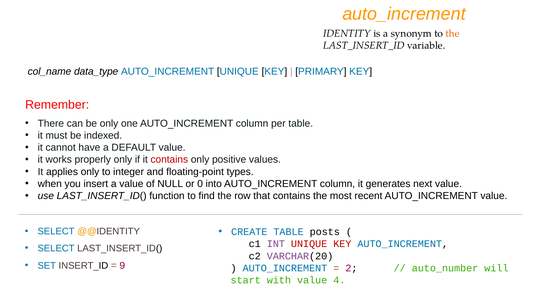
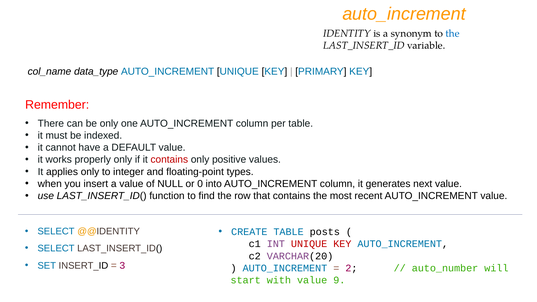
the at (453, 33) colour: orange -> blue
9: 9 -> 3
4: 4 -> 9
